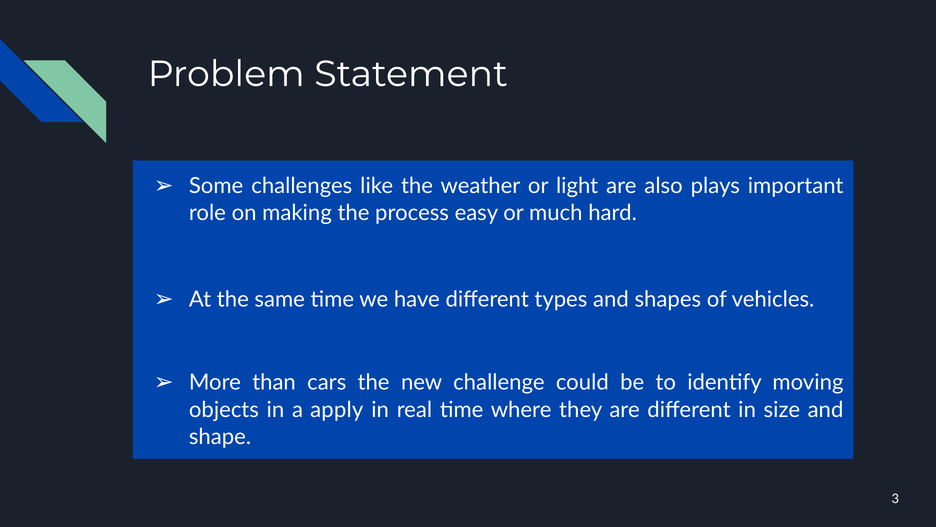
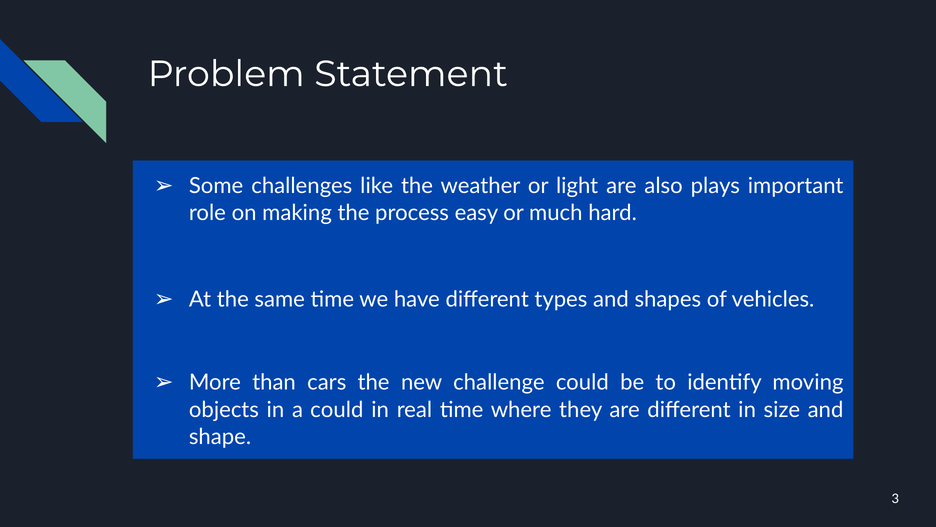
a apply: apply -> could
